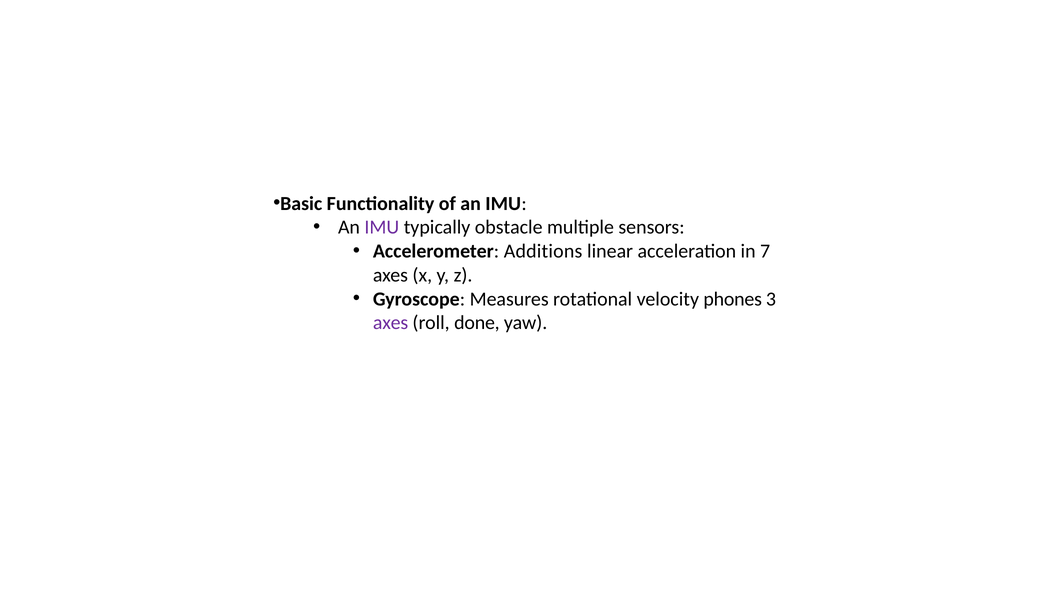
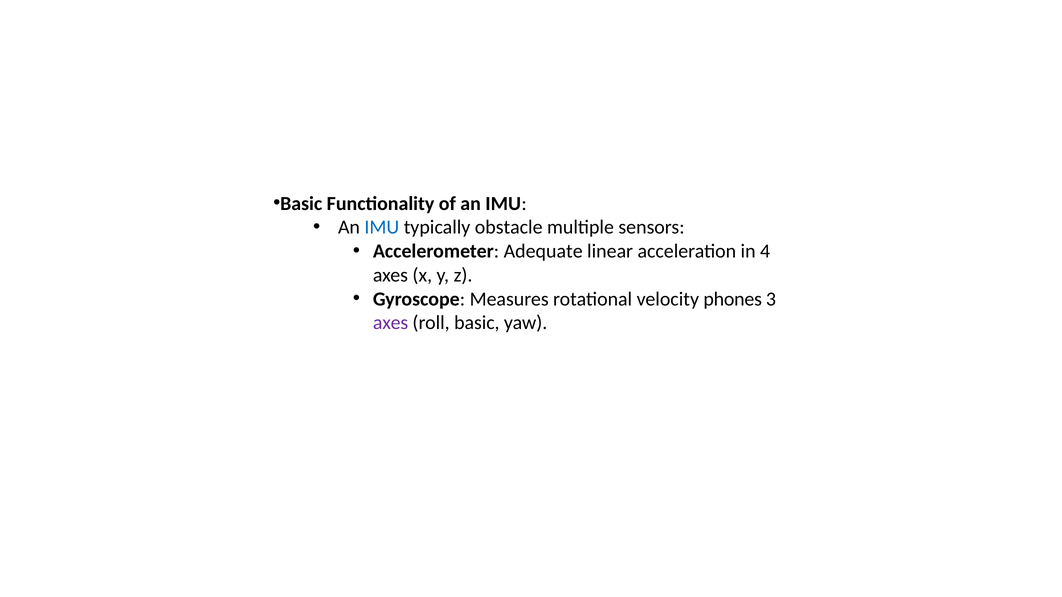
IMU at (382, 227) colour: purple -> blue
Additions: Additions -> Adequate
7: 7 -> 4
roll done: done -> basic
